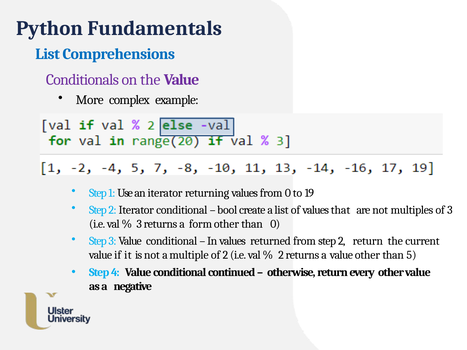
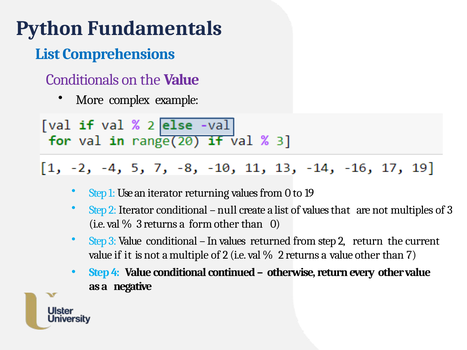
bool: bool -> null
5: 5 -> 7
